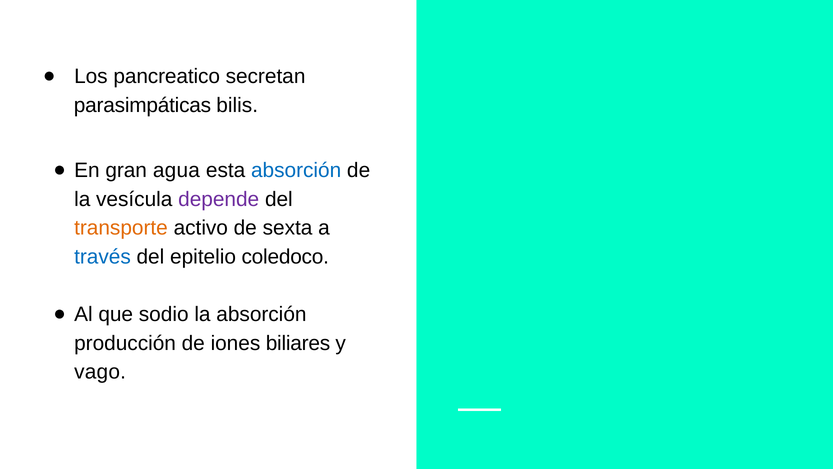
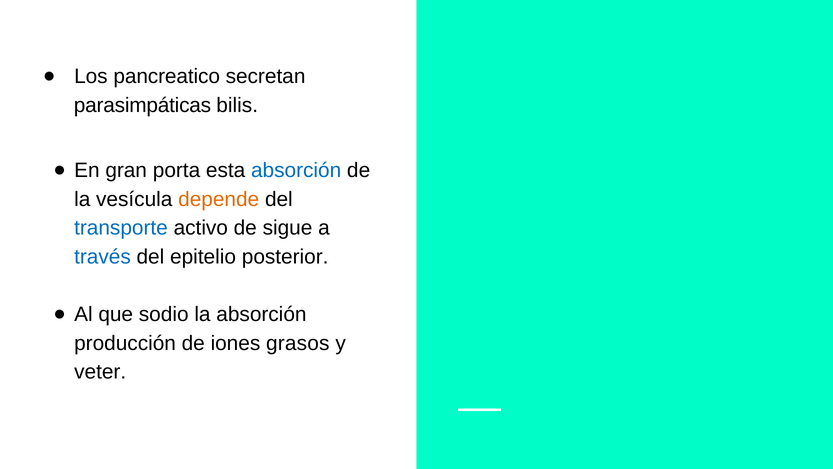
agua: agua -> porta
depende colour: purple -> orange
transporte colour: orange -> blue
sexta: sexta -> sigue
coledoco: coledoco -> posterior
biliares: biliares -> grasos
vago: vago -> veter
